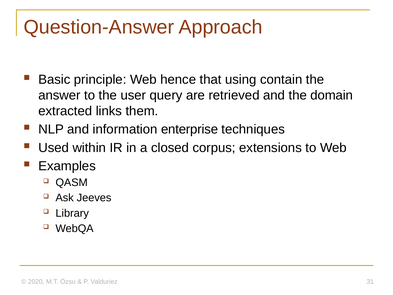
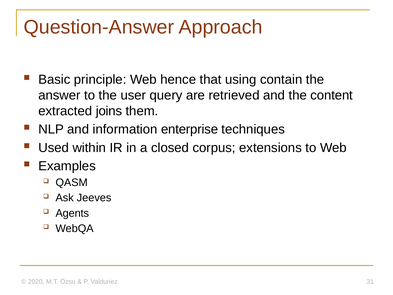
domain: domain -> content
links: links -> joins
Library: Library -> Agents
